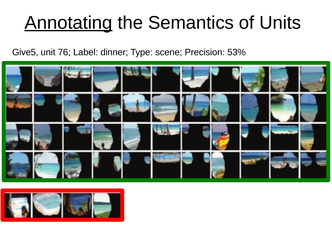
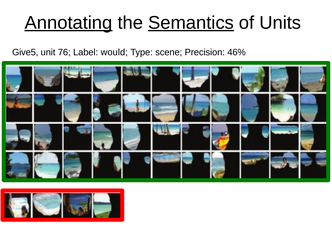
Semantics underline: none -> present
dinner: dinner -> would
53%: 53% -> 46%
